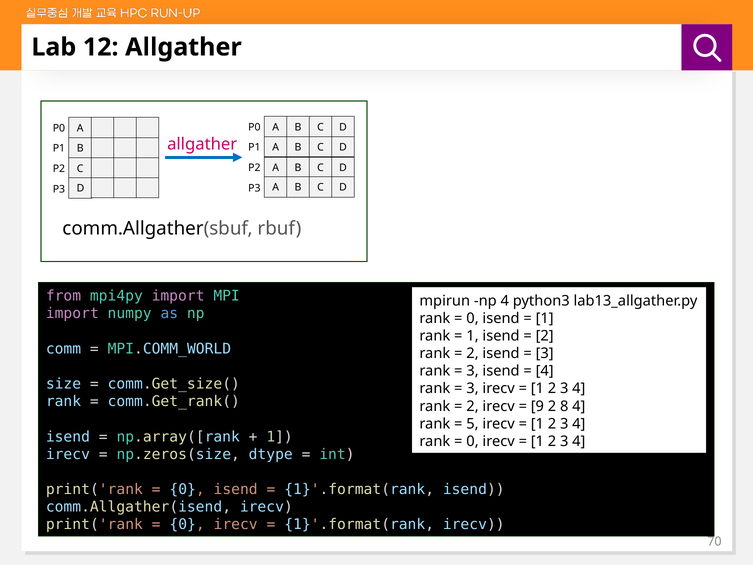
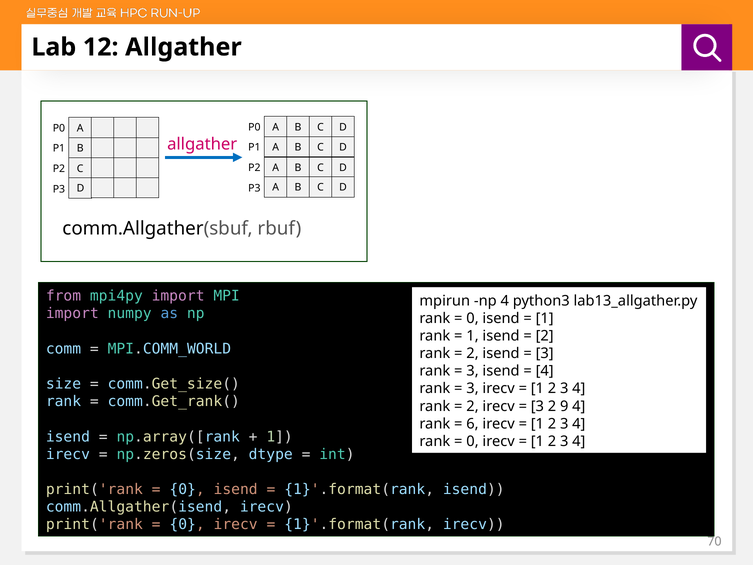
9 at (537, 406): 9 -> 3
8: 8 -> 9
5: 5 -> 6
